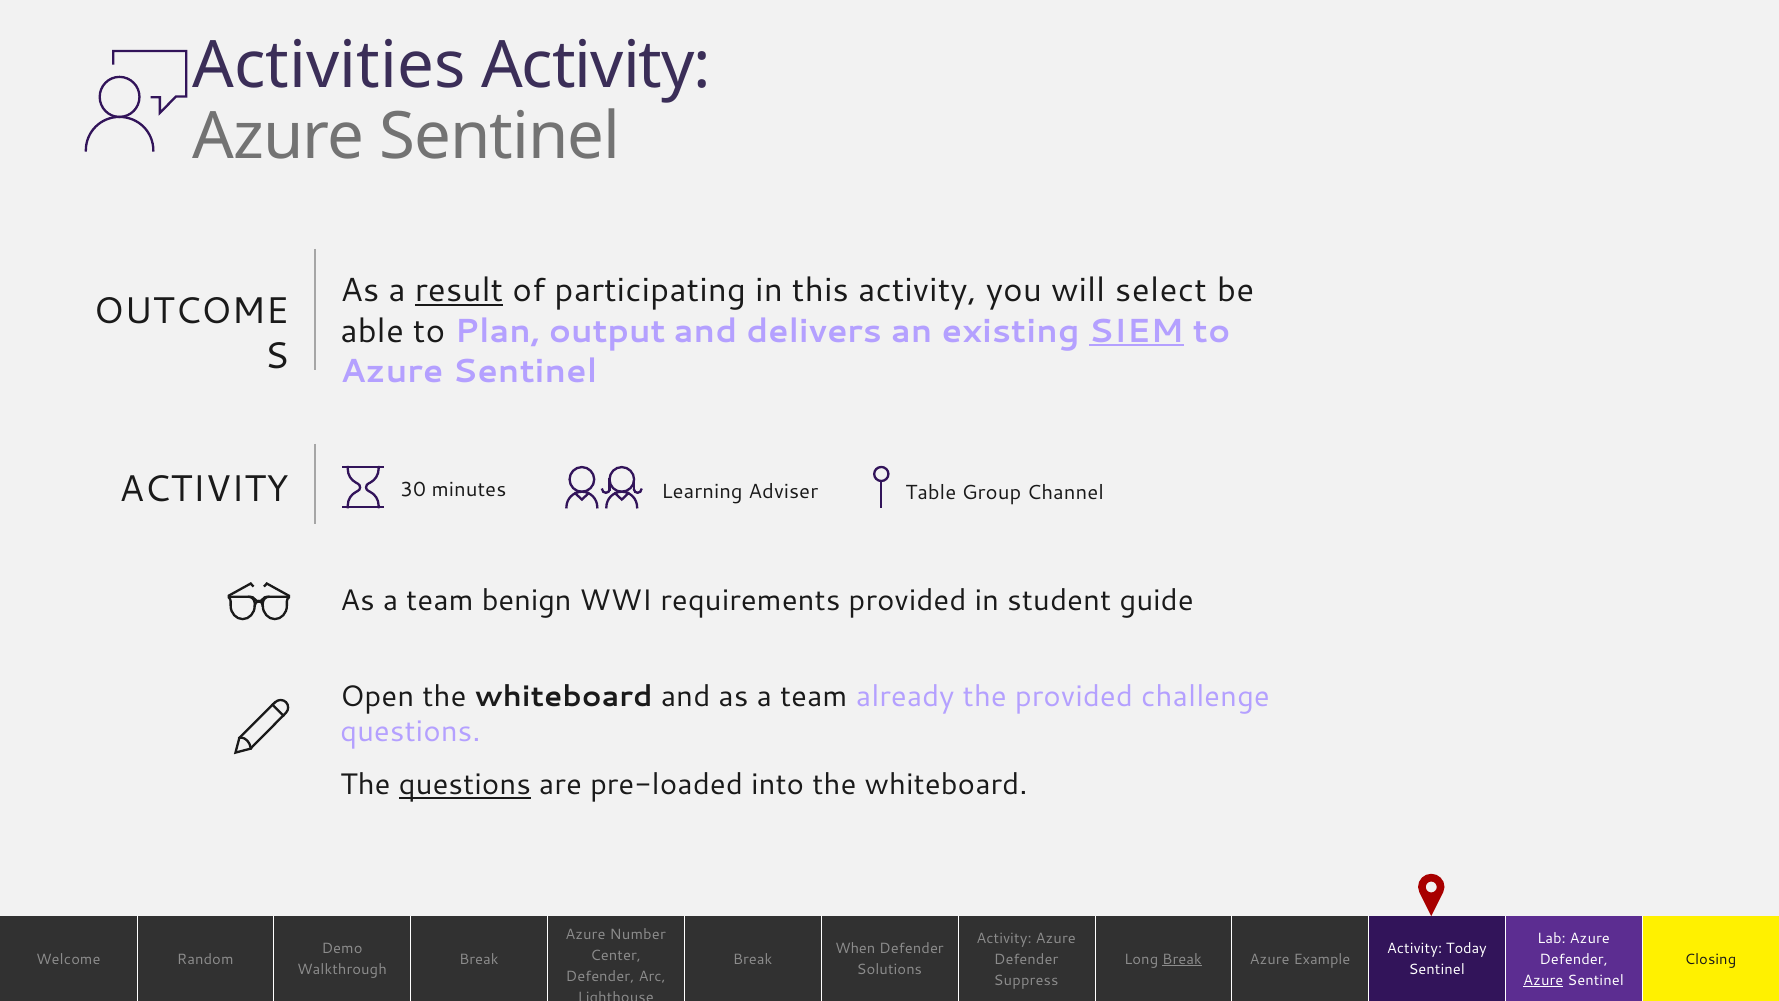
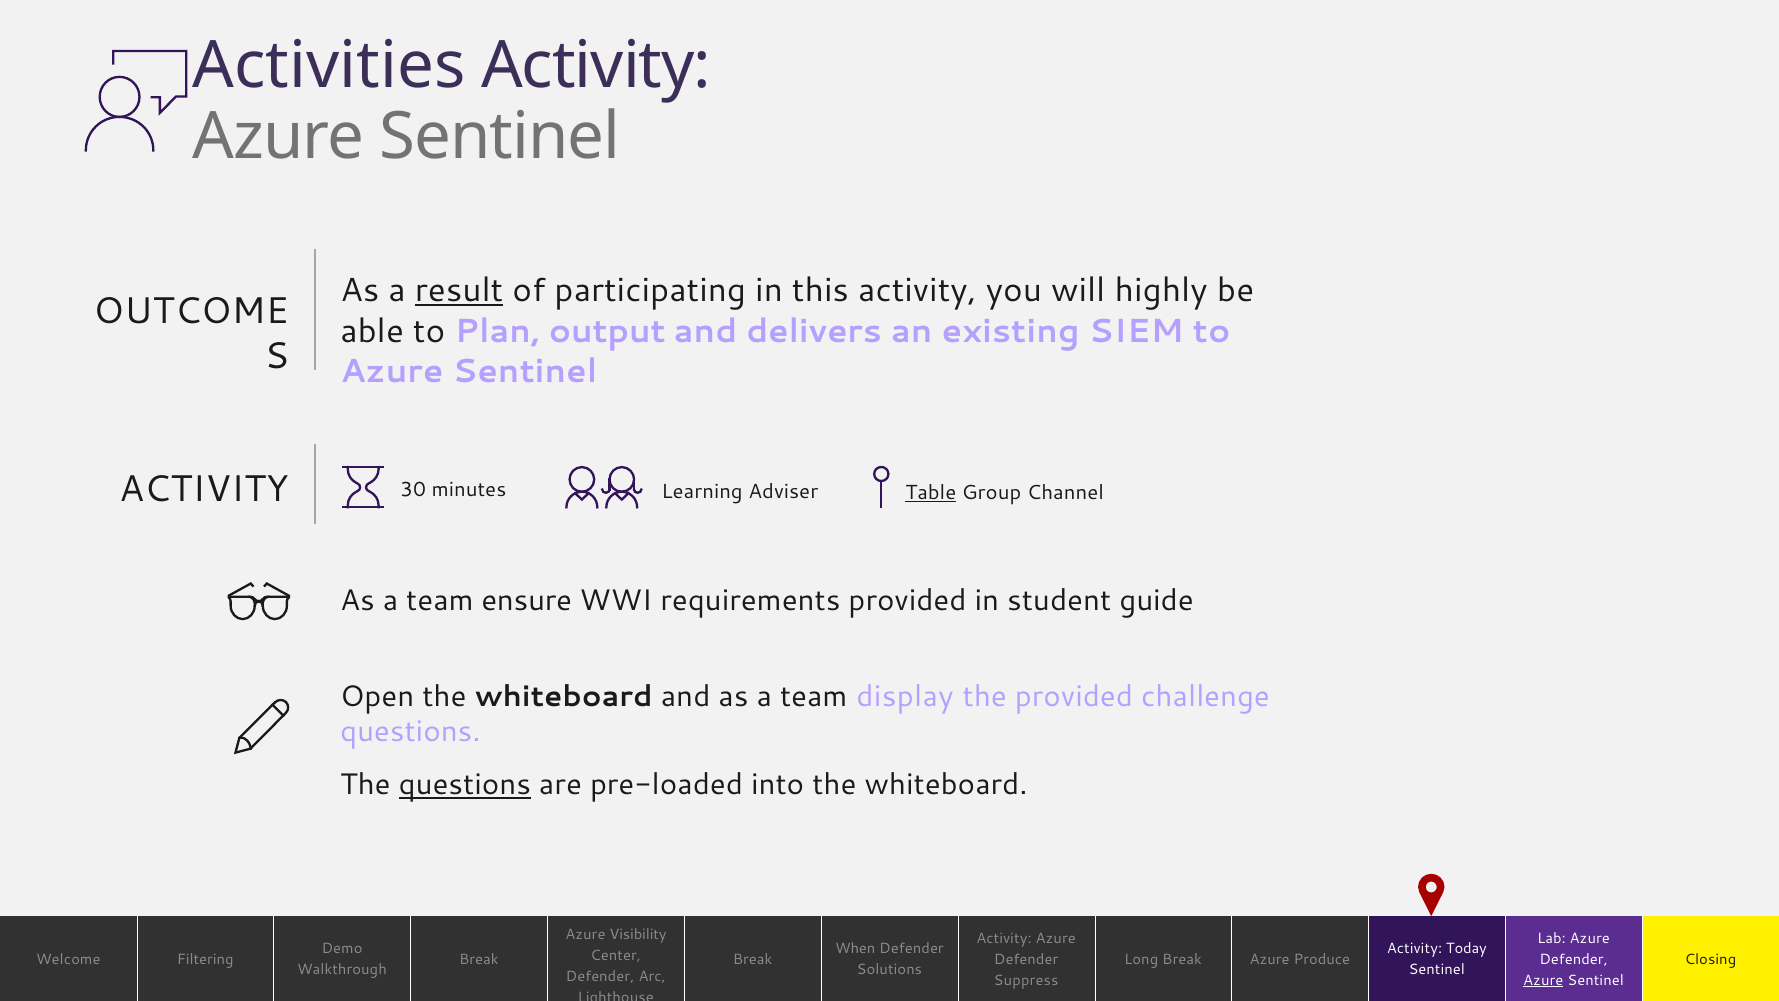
select: select -> highly
SIEM underline: present -> none
Table underline: none -> present
benign: benign -> ensure
already: already -> display
Number: Number -> Visibility
Random: Random -> Filtering
Break at (1182, 959) underline: present -> none
Example: Example -> Produce
